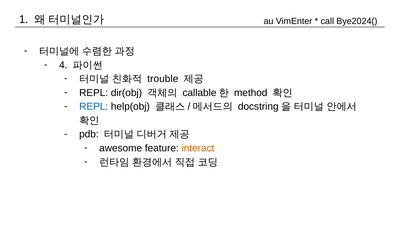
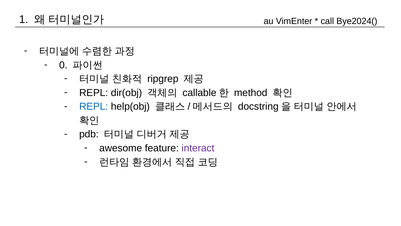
4: 4 -> 0
trouble: trouble -> ripgrep
interact colour: orange -> purple
